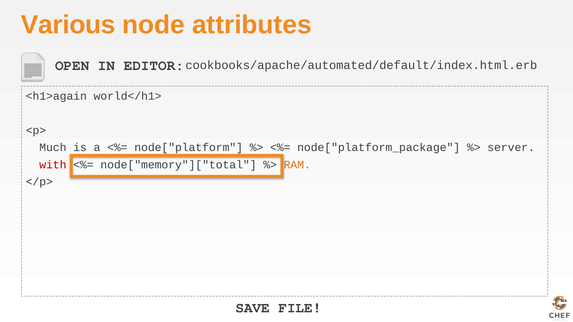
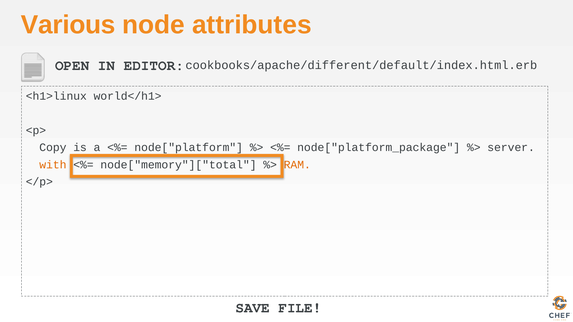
cookbooks/apache/automated/default/index.html.erb: cookbooks/apache/automated/default/index.html.erb -> cookbooks/apache/different/default/index.html.erb
<h1>again: <h1>again -> <h1>linux
Much: Much -> Copy
with colour: red -> orange
